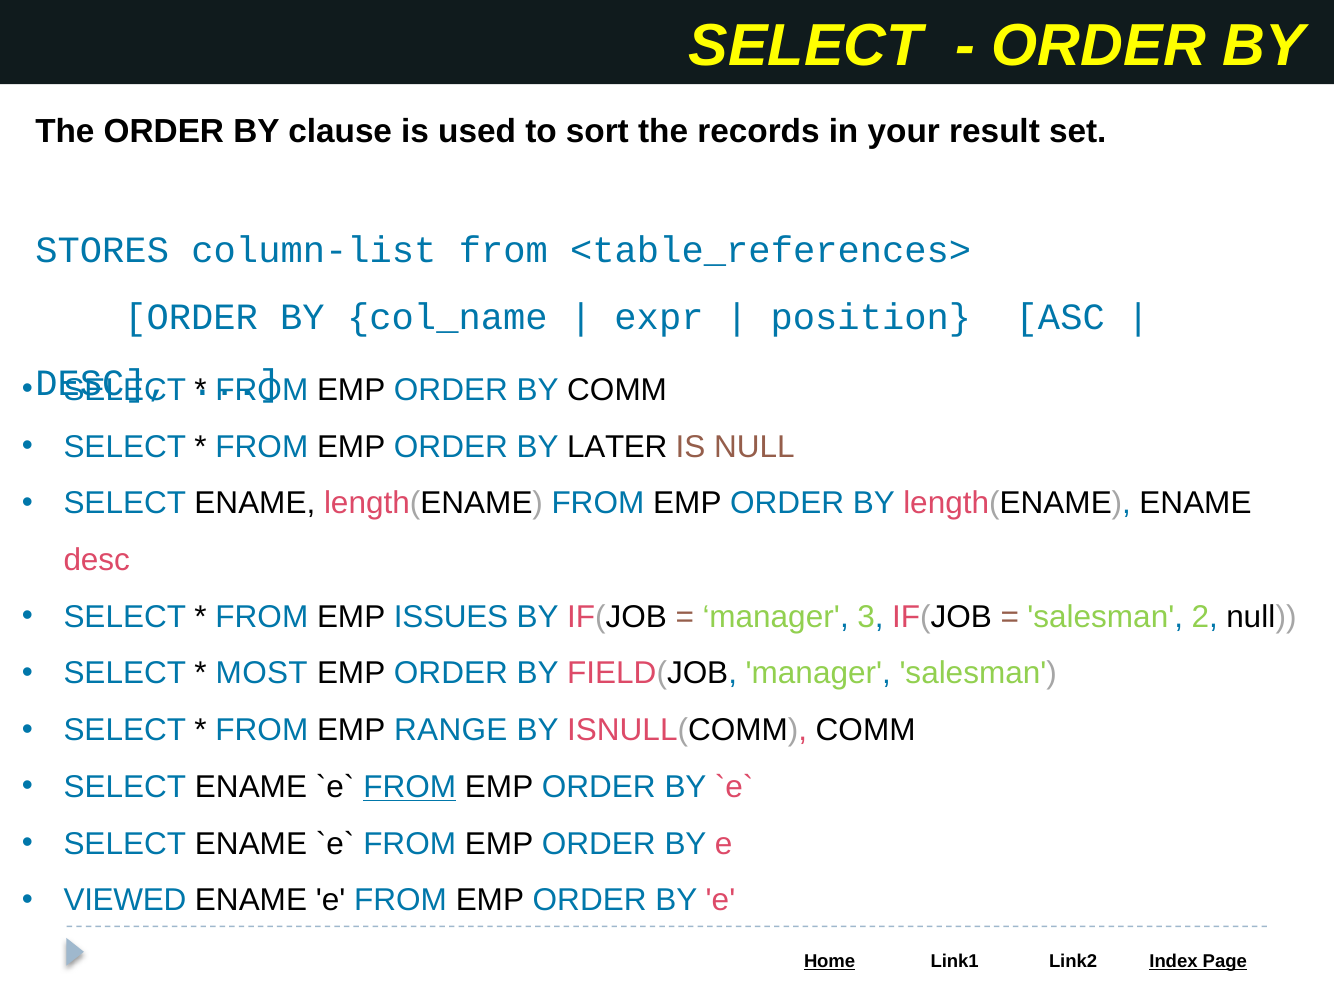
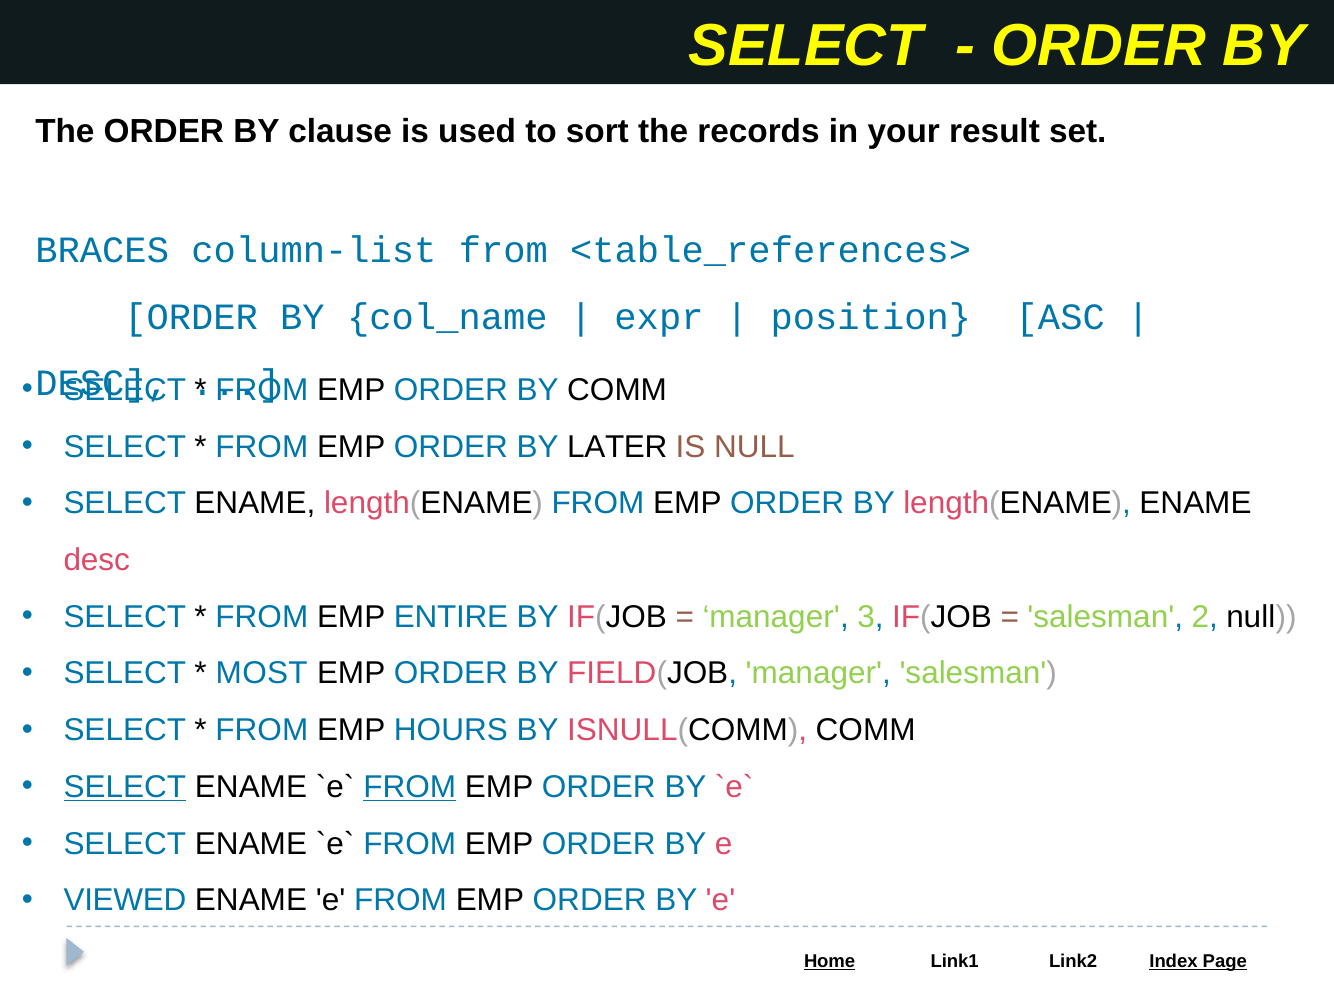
STORES: STORES -> BRACES
ISSUES: ISSUES -> ENTIRE
RANGE: RANGE -> HOURS
SELECT at (125, 787) underline: none -> present
